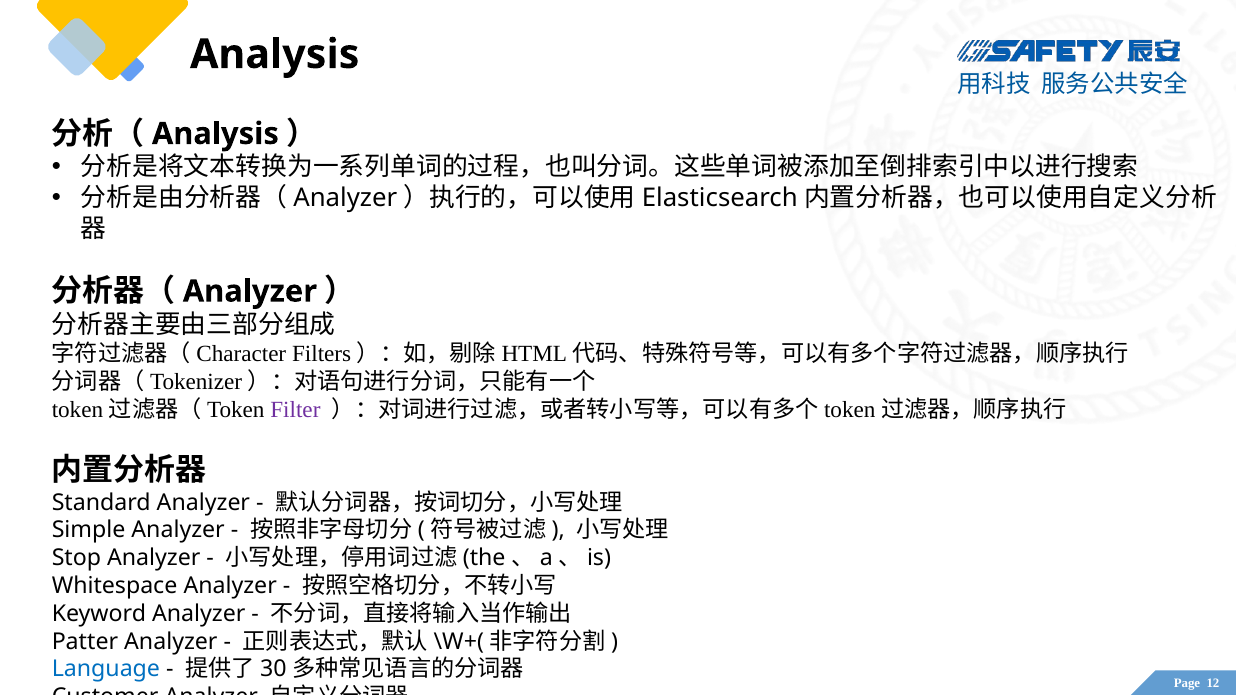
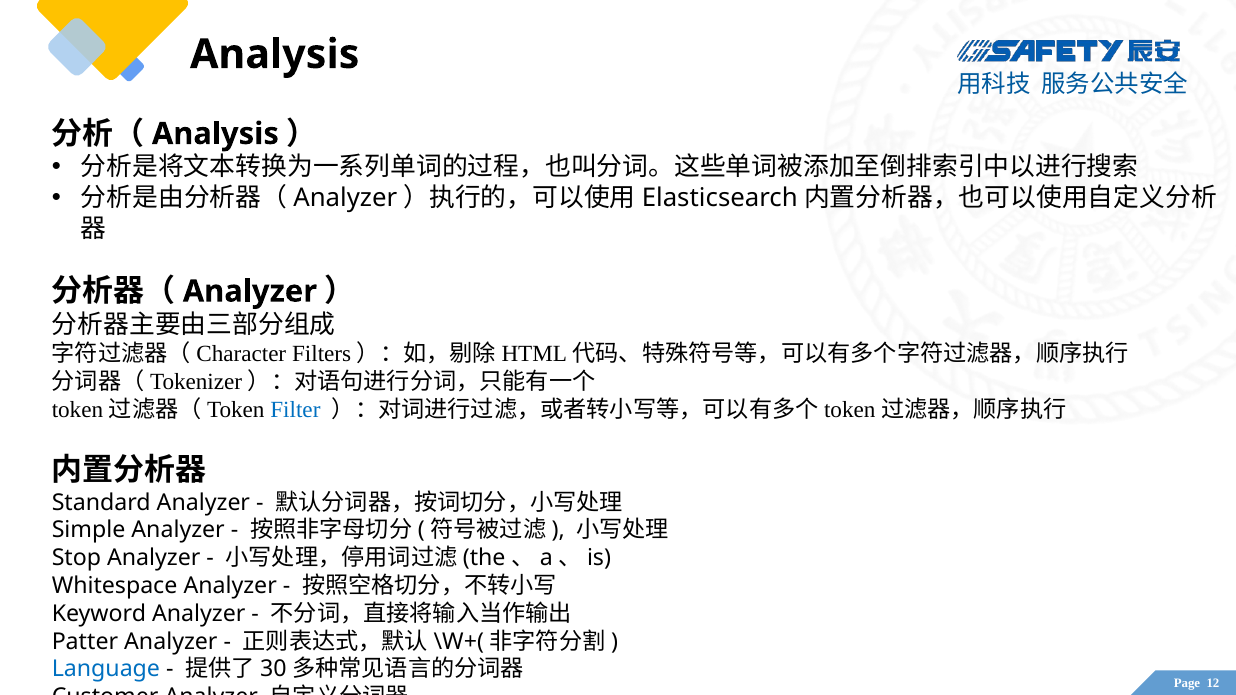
Filter colour: purple -> blue
